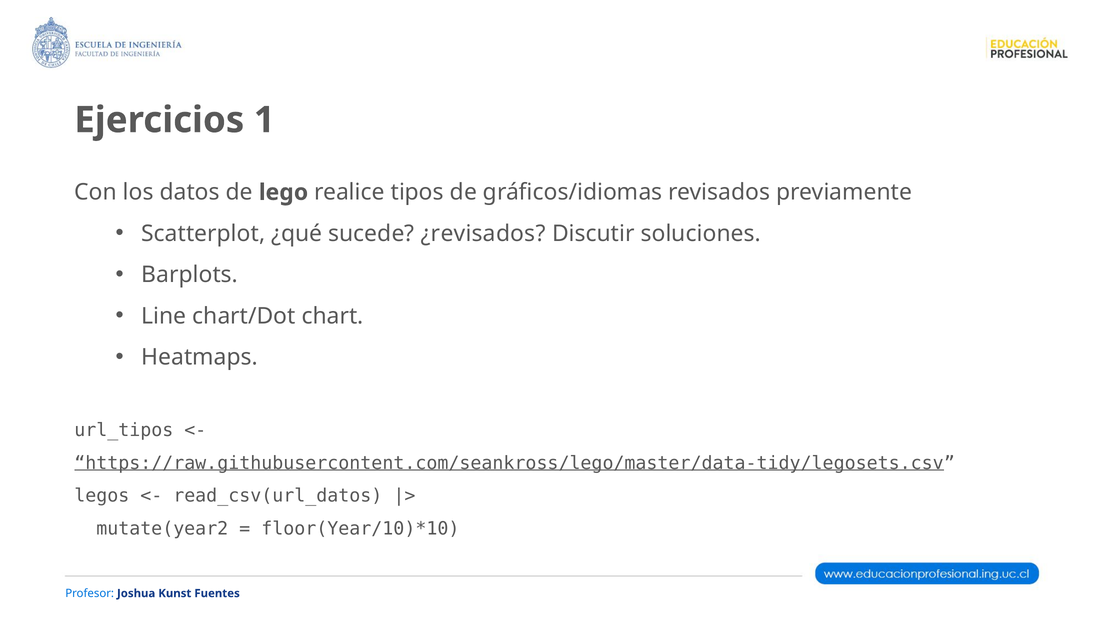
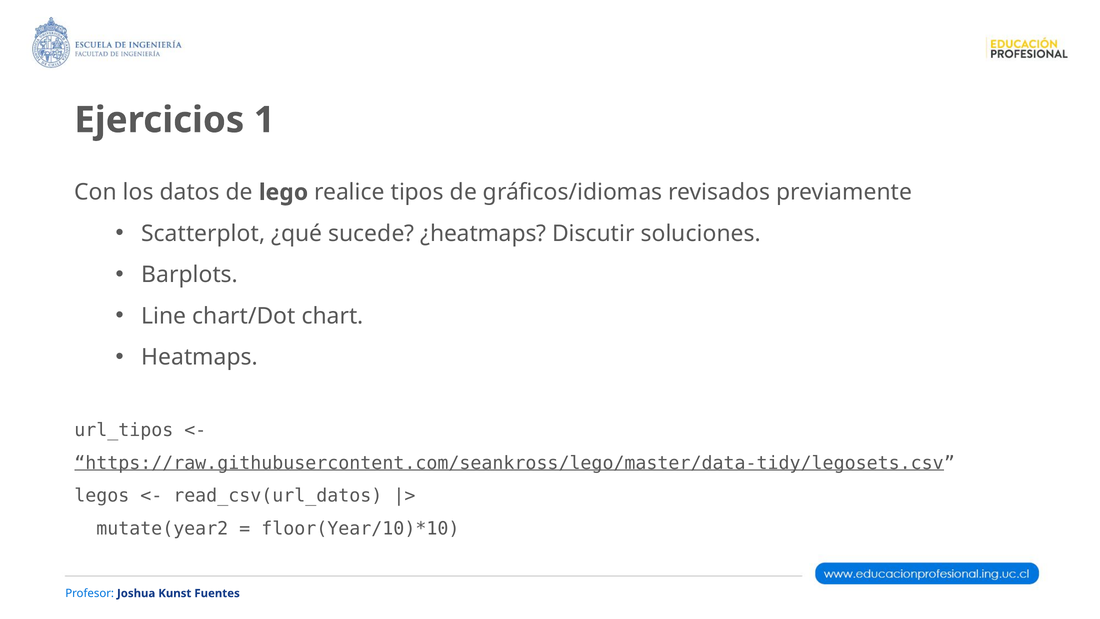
¿revisados: ¿revisados -> ¿heatmaps
